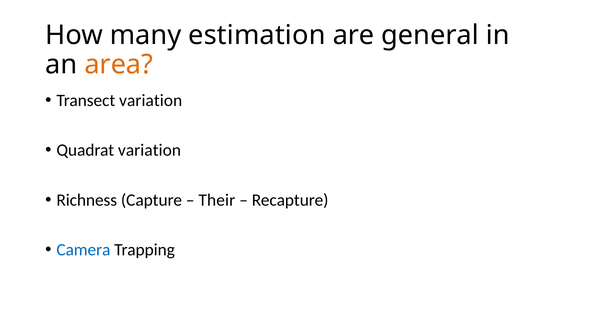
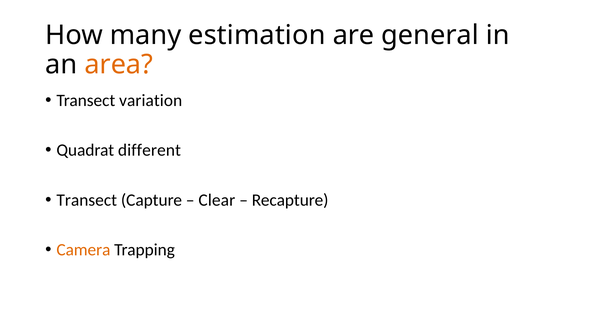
Quadrat variation: variation -> different
Richness at (87, 200): Richness -> Transect
Their: Their -> Clear
Camera colour: blue -> orange
